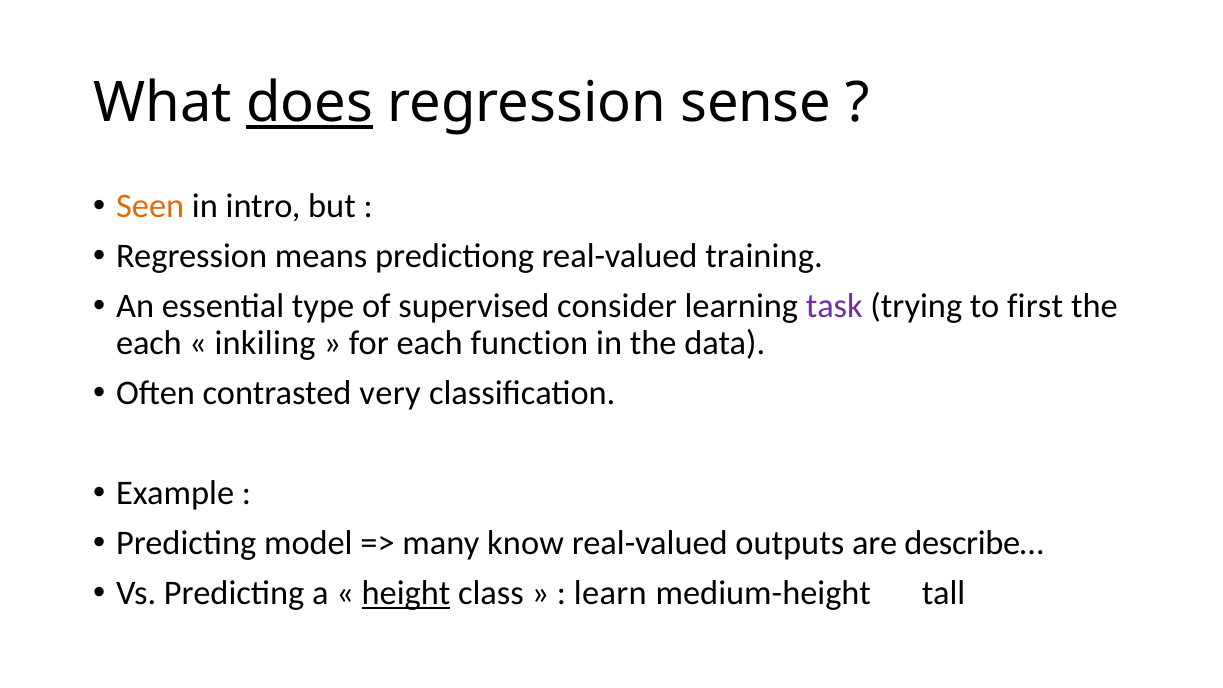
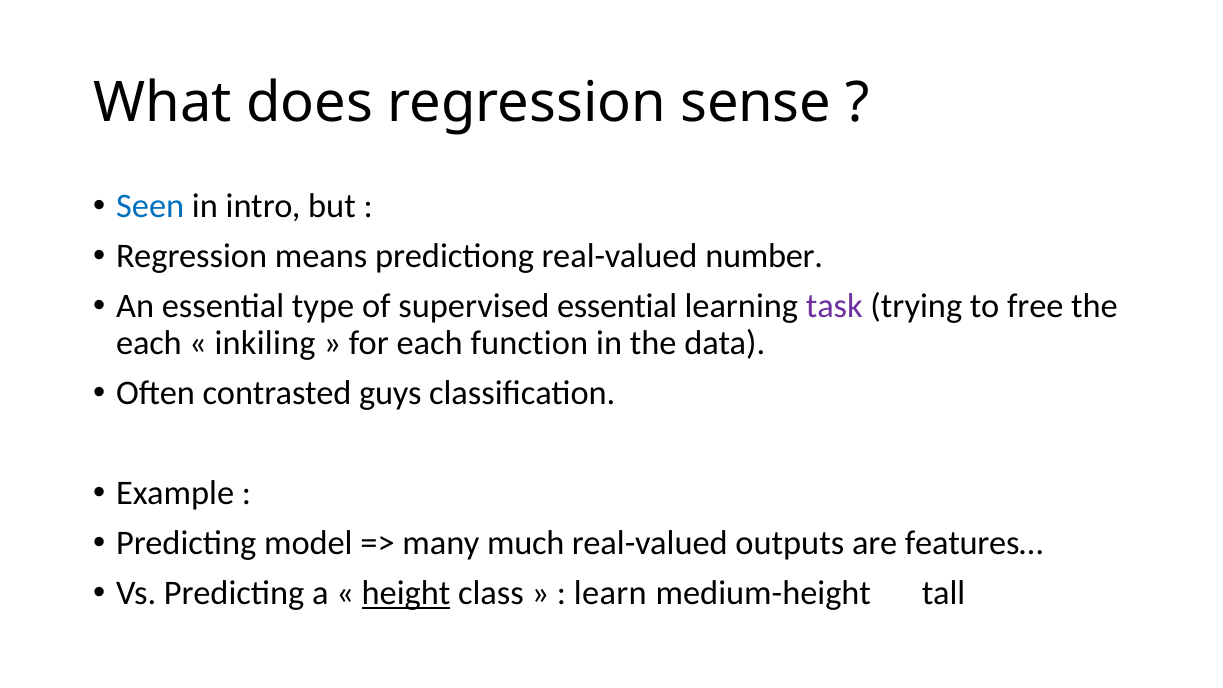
does underline: present -> none
Seen colour: orange -> blue
training: training -> number
supervised consider: consider -> essential
first: first -> free
very: very -> guys
know: know -> much
describe…: describe… -> features…
